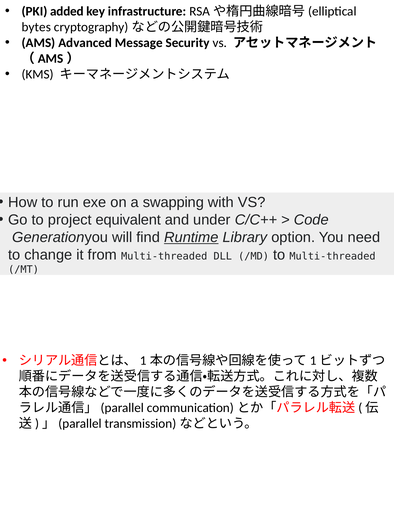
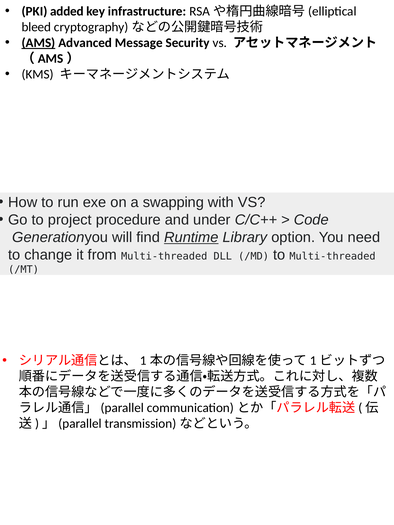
bytes: bytes -> bleed
AMS underline: none -> present
equivalent: equivalent -> procedure
